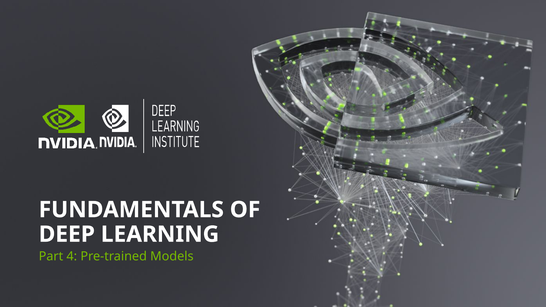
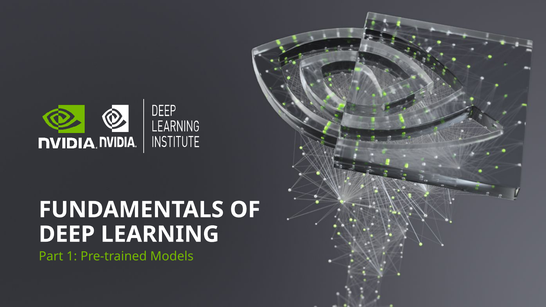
Part 4: 4 -> 1
